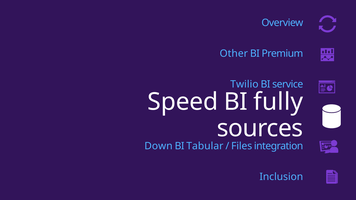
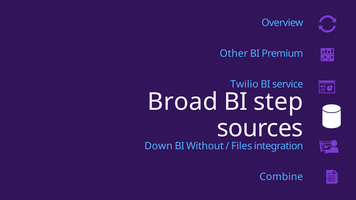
Speed: Speed -> Broad
fully: fully -> step
Tabular: Tabular -> Without
Inclusion: Inclusion -> Combine
